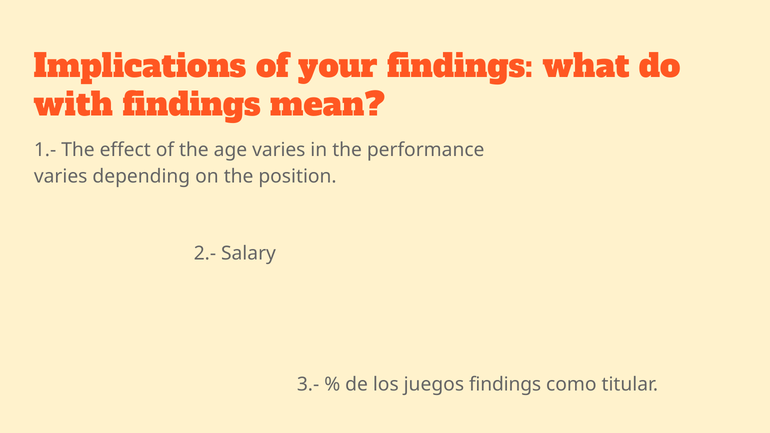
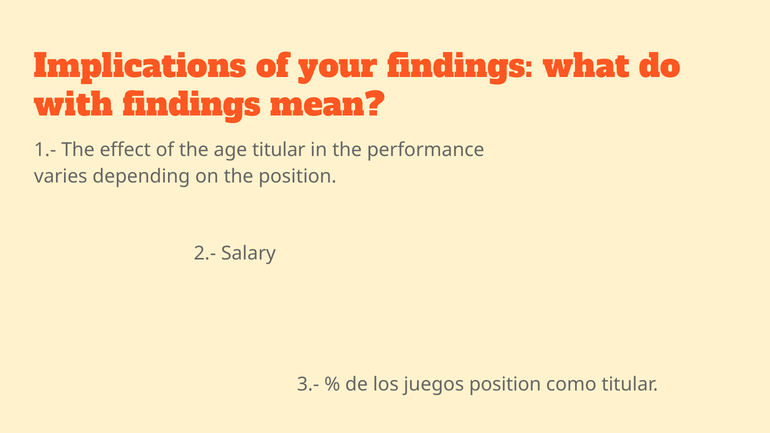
age varies: varies -> titular
juegos findings: findings -> position
